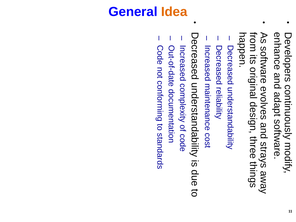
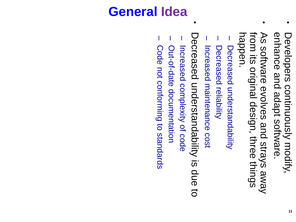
Idea colour: orange -> purple
